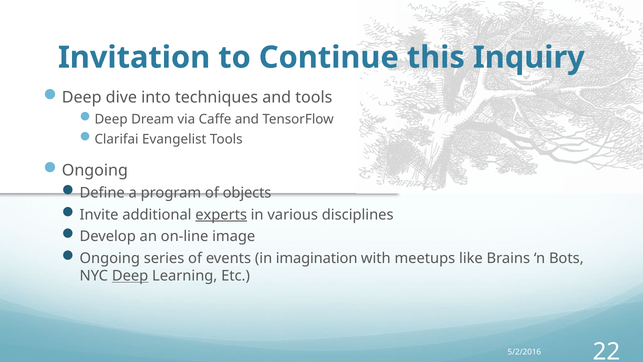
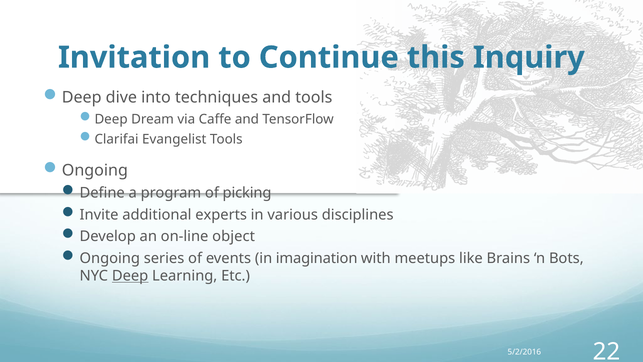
objects: objects -> picking
experts underline: present -> none
image: image -> object
